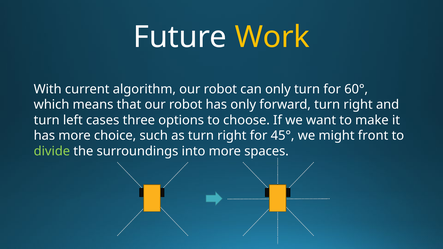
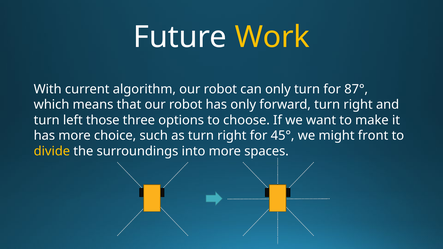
60°: 60° -> 87°
cases: cases -> those
divide colour: light green -> yellow
